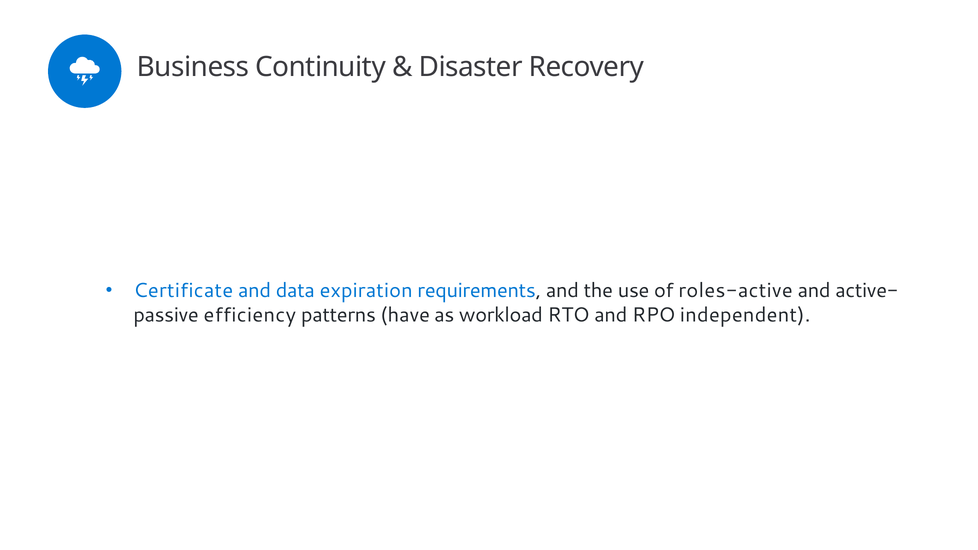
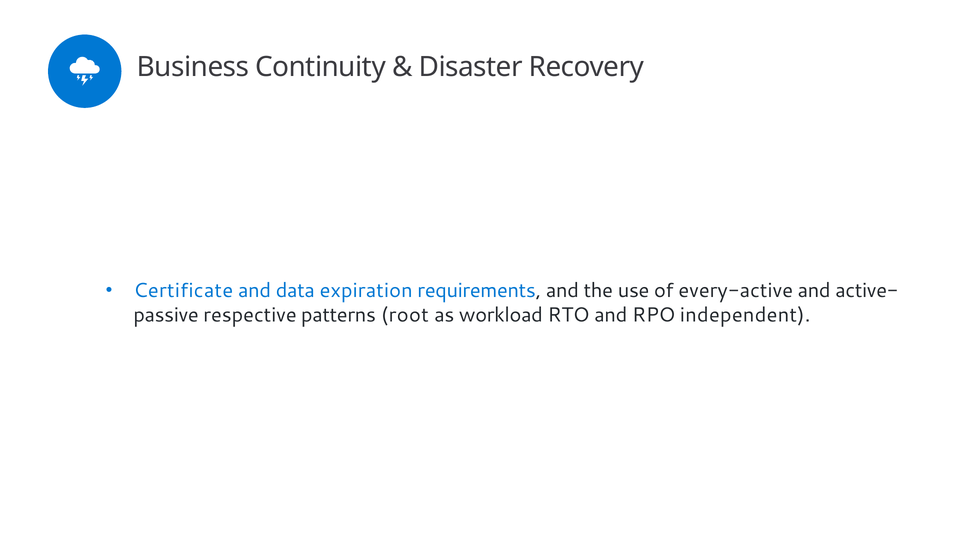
roles-active: roles-active -> every-active
efficiency: efficiency -> respective
have: have -> root
